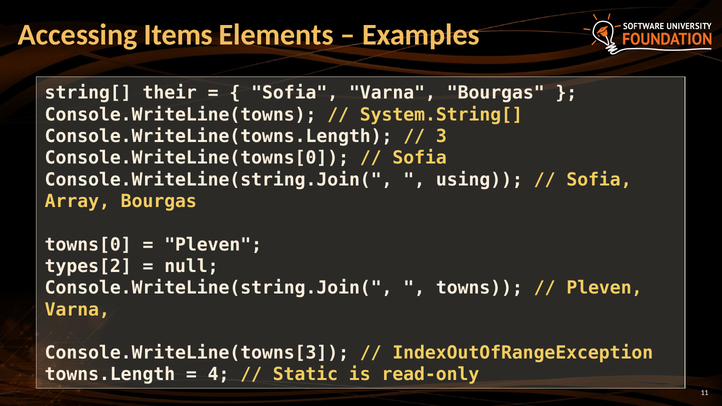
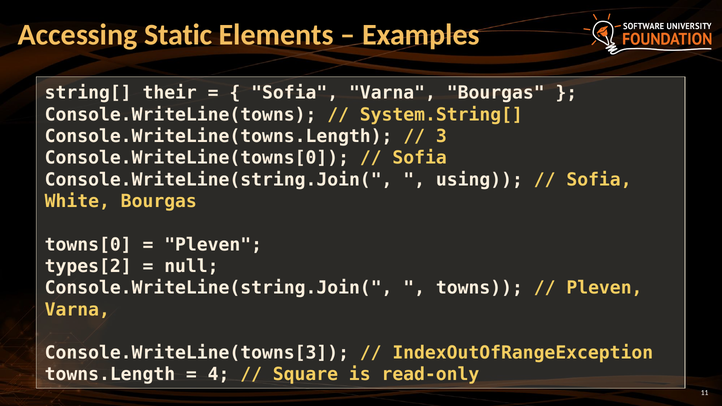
Items: Items -> Static
Array: Array -> White
Static: Static -> Square
